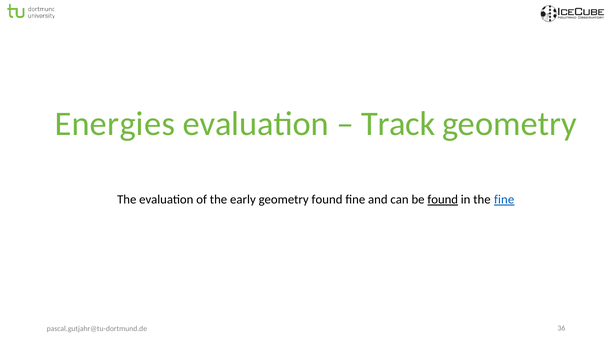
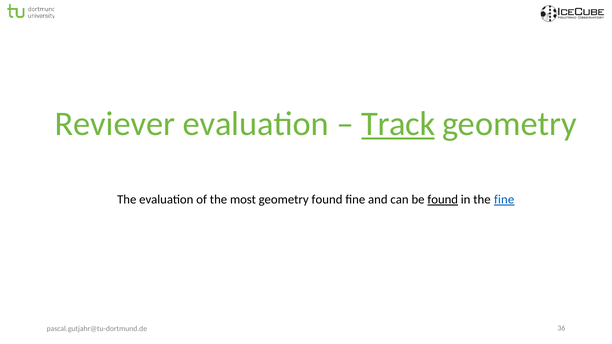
Energies: Energies -> Reviever
Track underline: none -> present
early: early -> most
